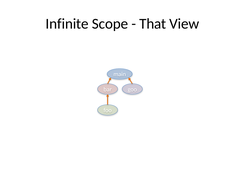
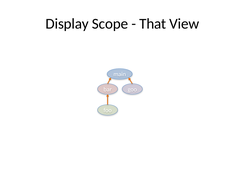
Infinite: Infinite -> Display
